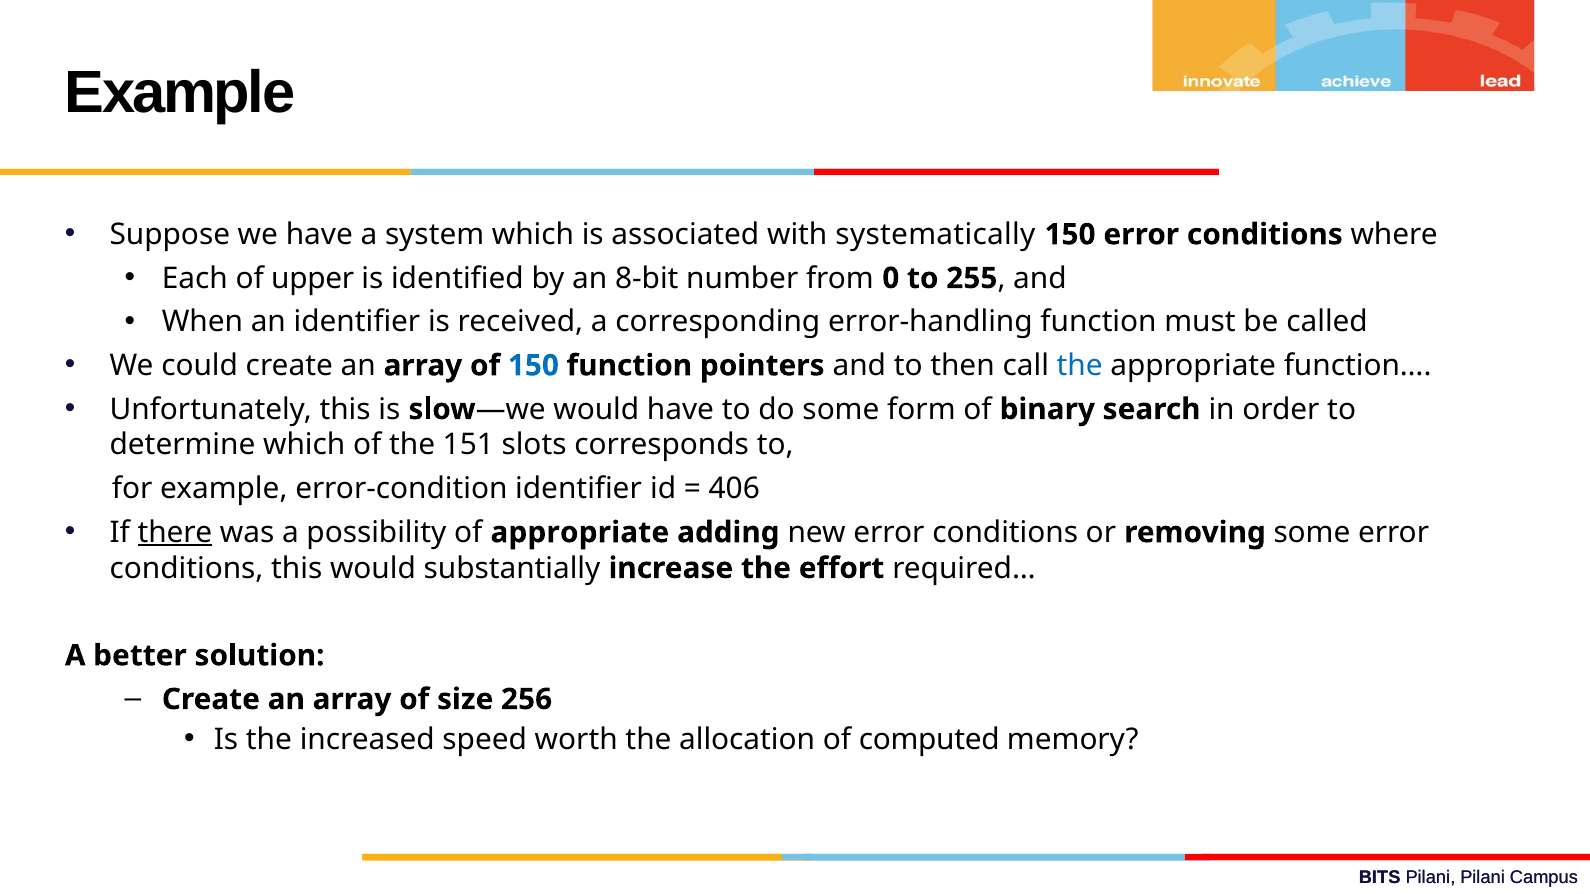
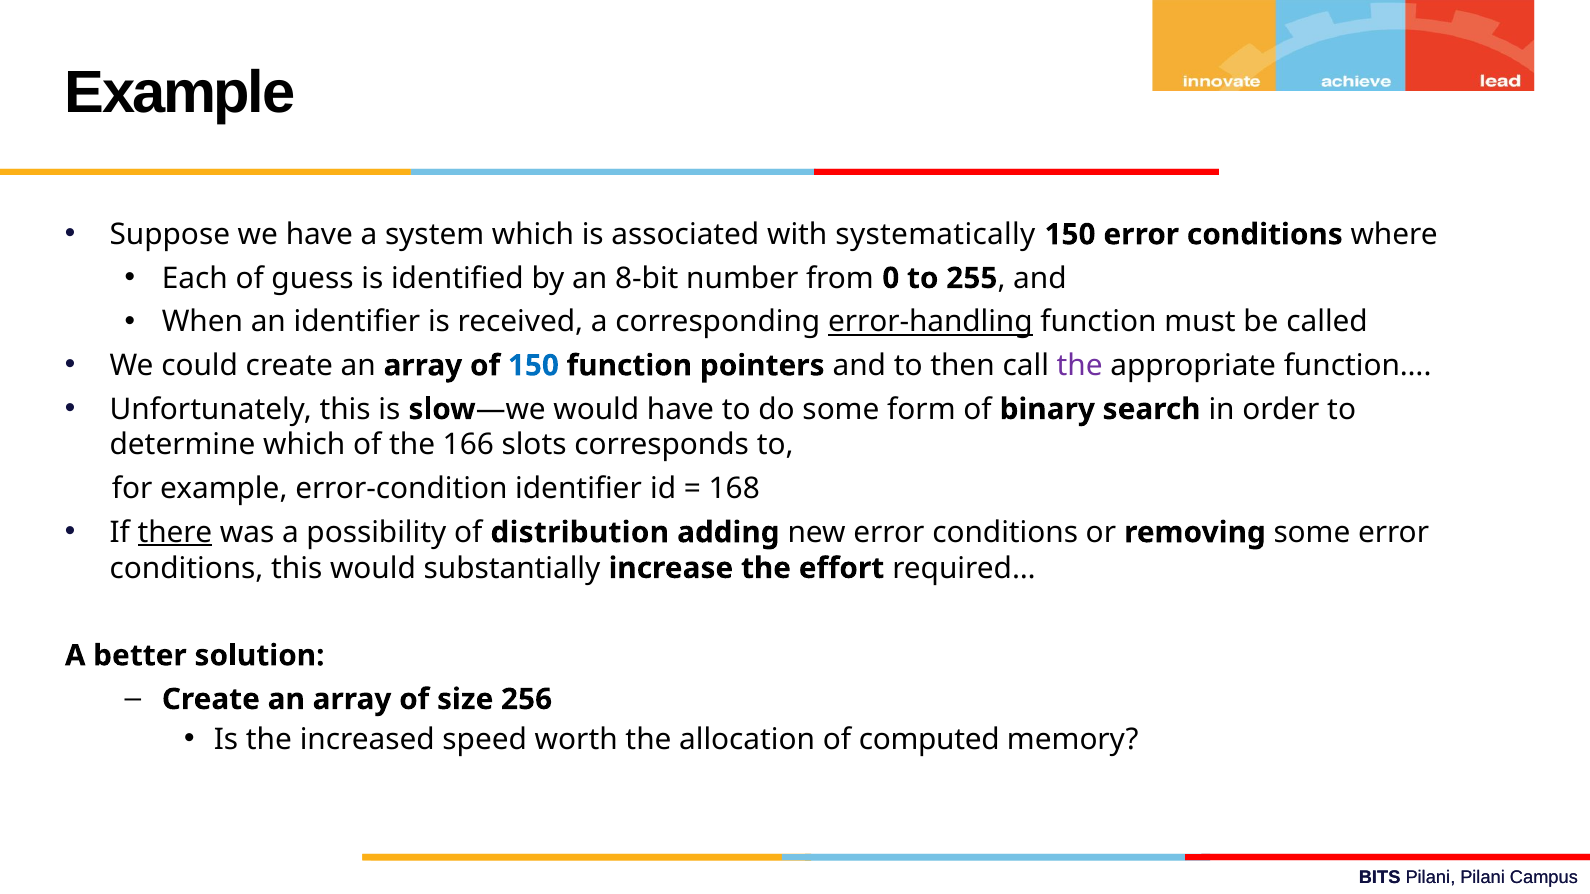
upper: upper -> guess
error-handling underline: none -> present
the at (1080, 366) colour: blue -> purple
151: 151 -> 166
406: 406 -> 168
of appropriate: appropriate -> distribution
